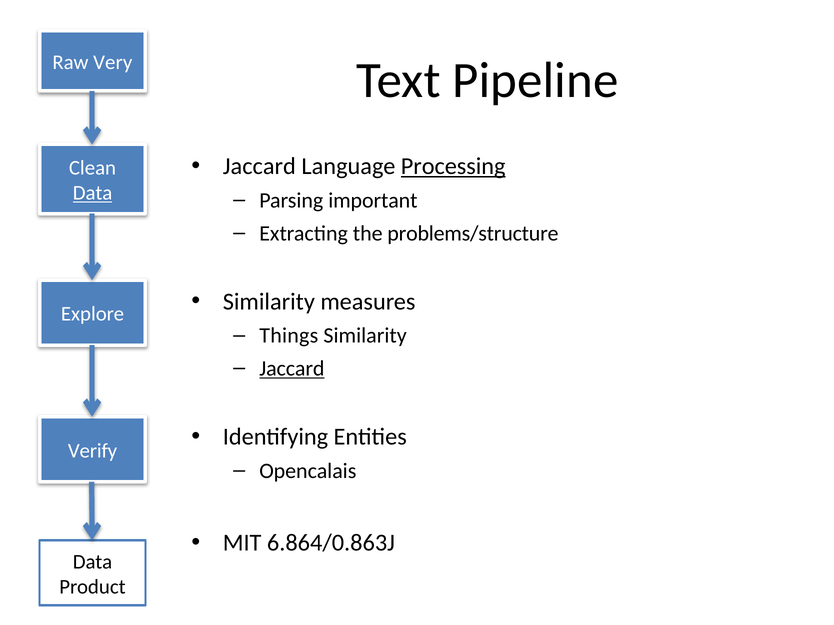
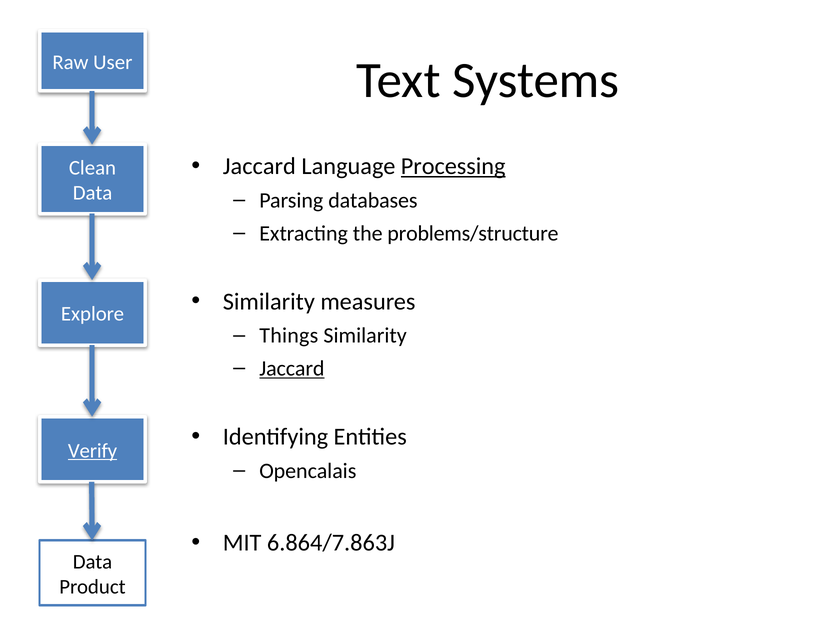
Very: Very -> User
Pipeline: Pipeline -> Systems
Data at (93, 193) underline: present -> none
important: important -> databases
Verify underline: none -> present
6.864/0.863J: 6.864/0.863J -> 6.864/7.863J
